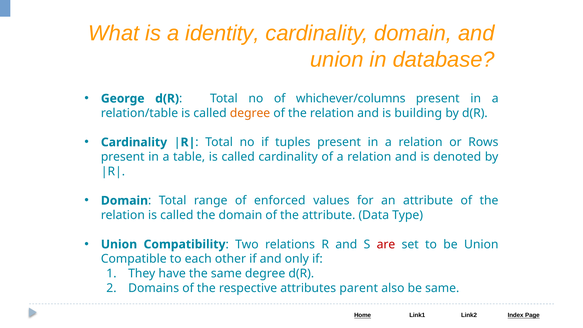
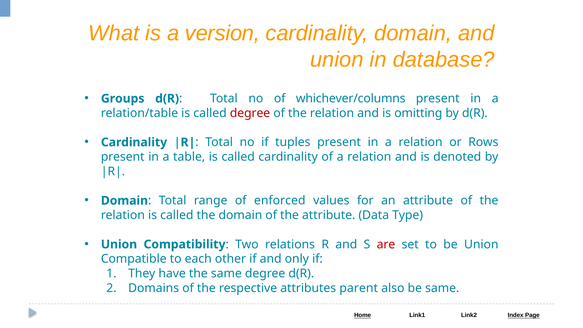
identity: identity -> version
George: George -> Groups
degree at (250, 113) colour: orange -> red
building: building -> omitting
